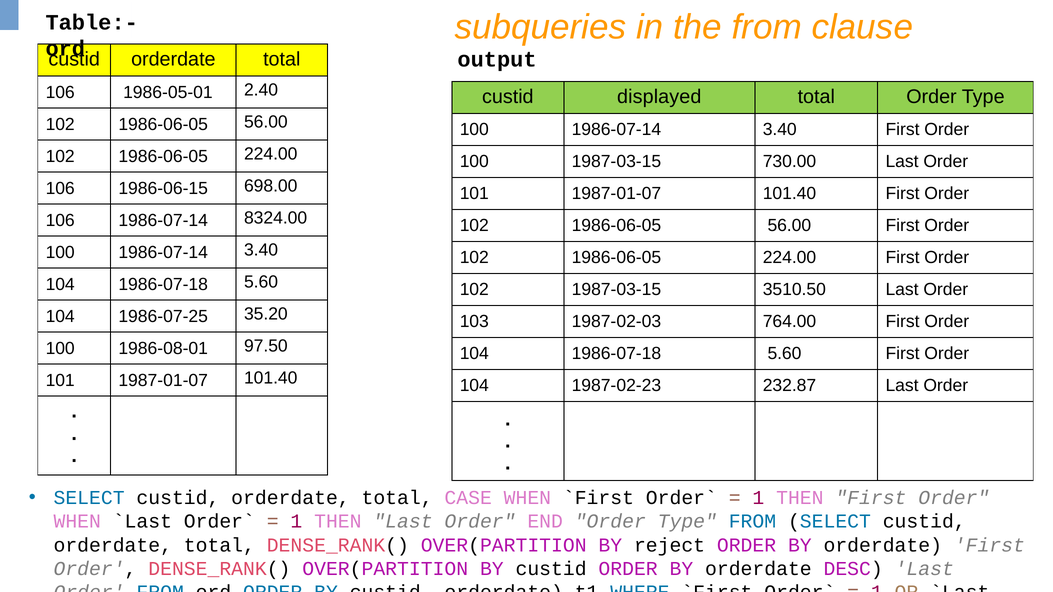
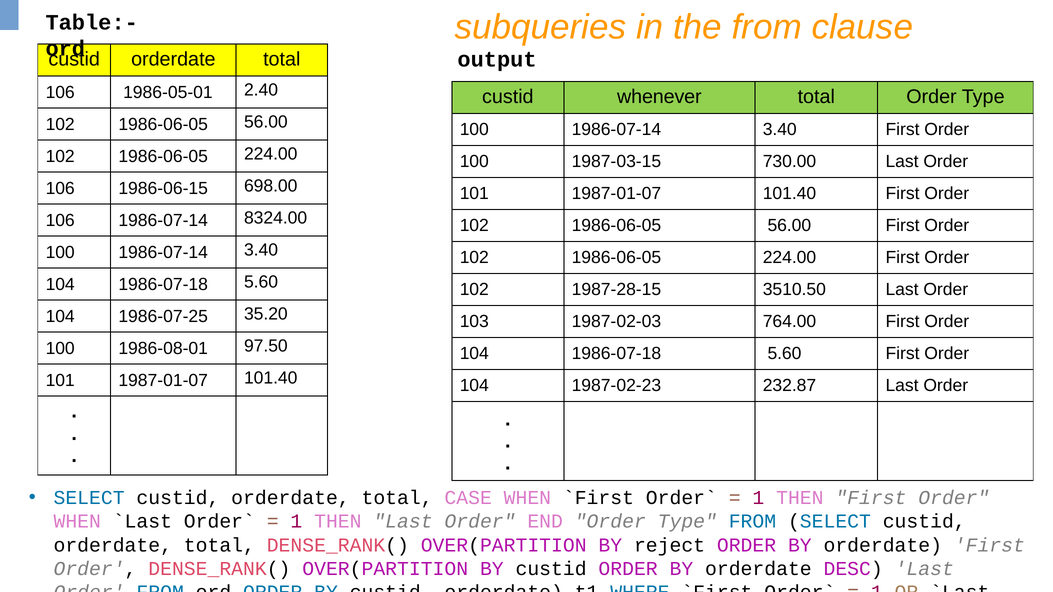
displayed: displayed -> whenever
102 1987-03-15: 1987-03-15 -> 1987-28-15
